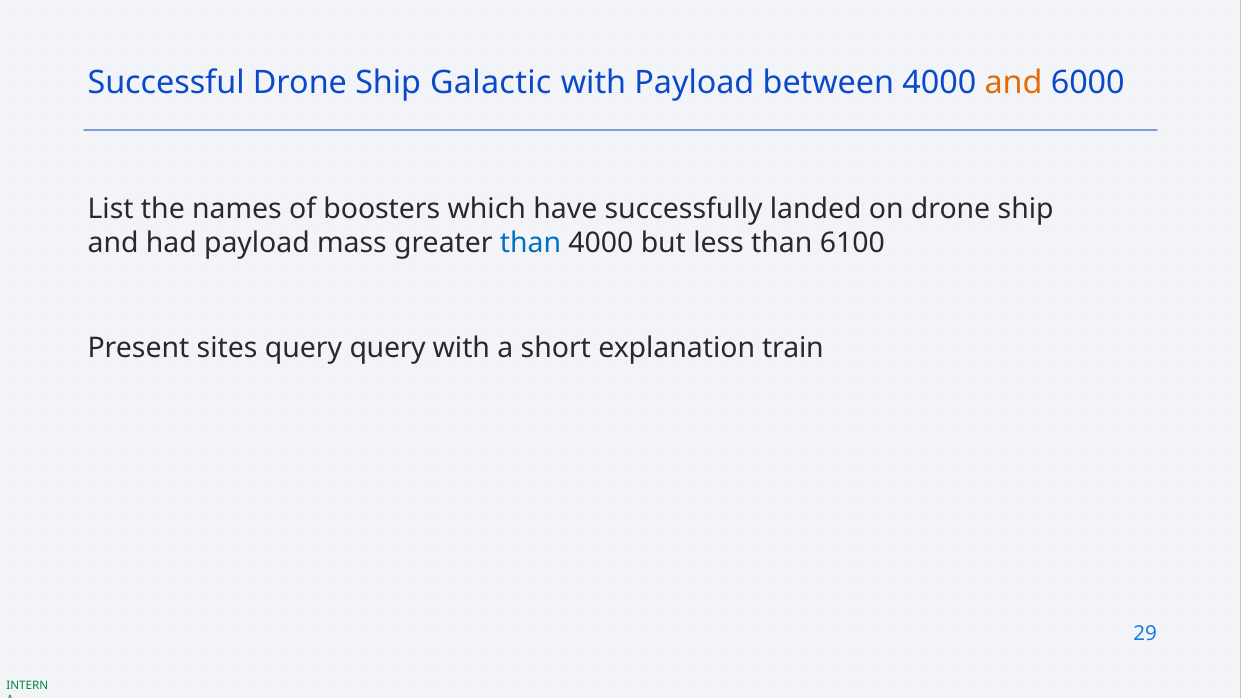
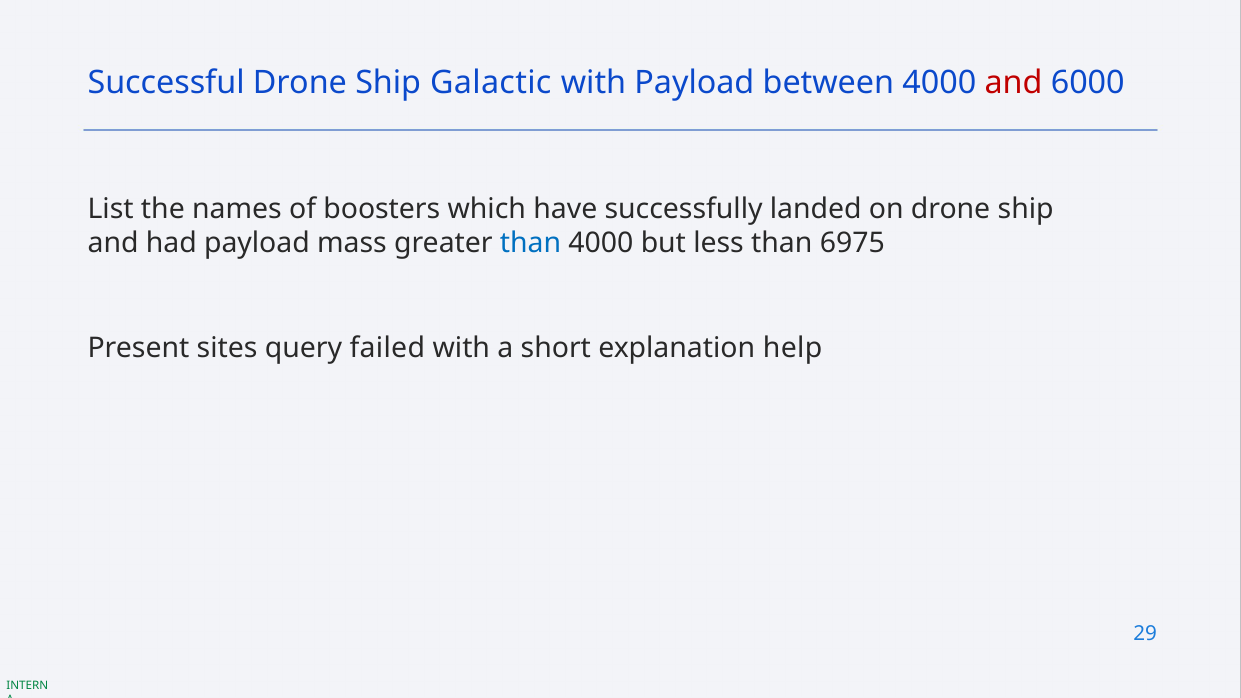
and at (1014, 83) colour: orange -> red
6100: 6100 -> 6975
query query: query -> failed
train: train -> help
